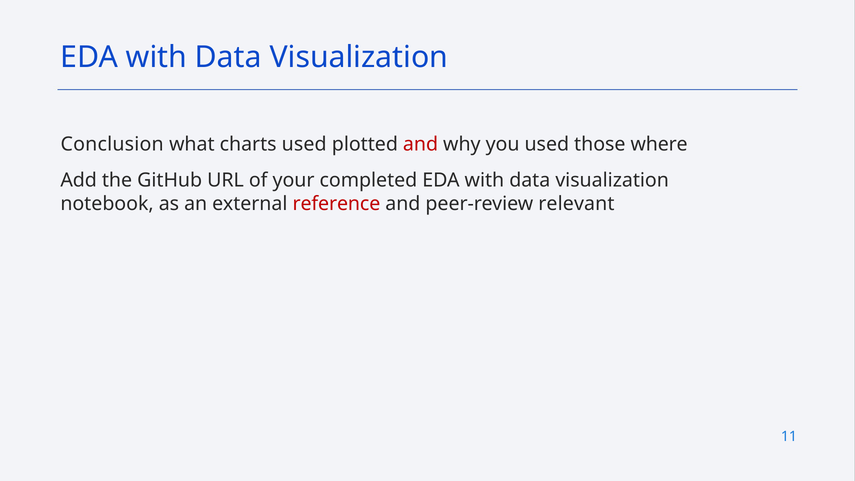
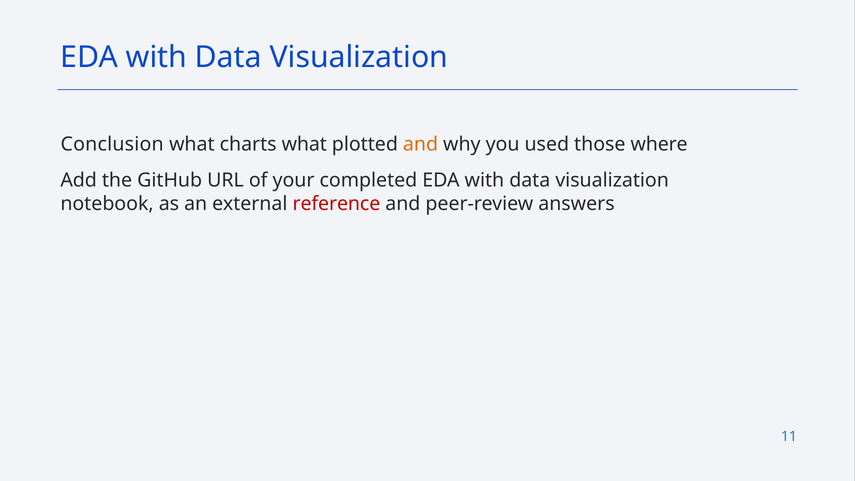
charts used: used -> what
and at (421, 144) colour: red -> orange
relevant: relevant -> answers
